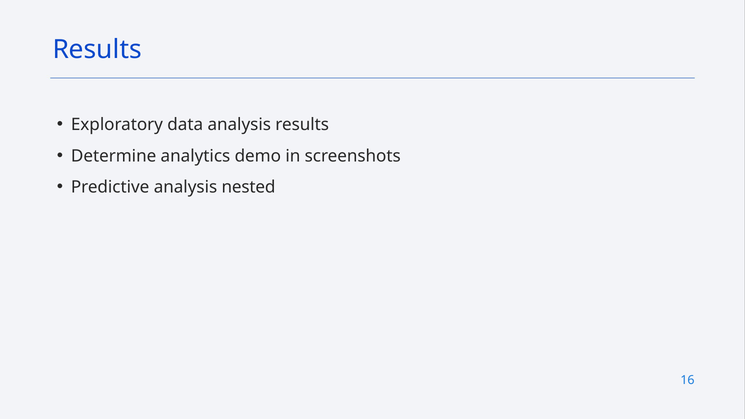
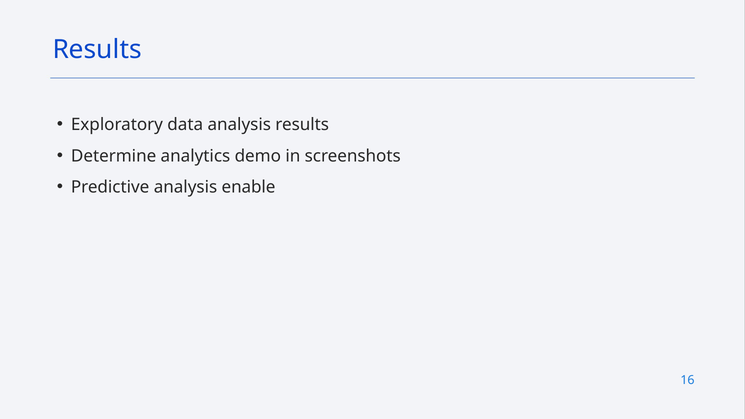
nested: nested -> enable
